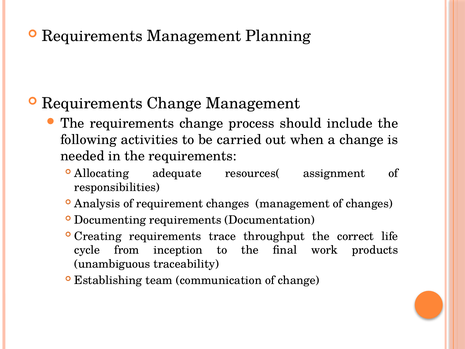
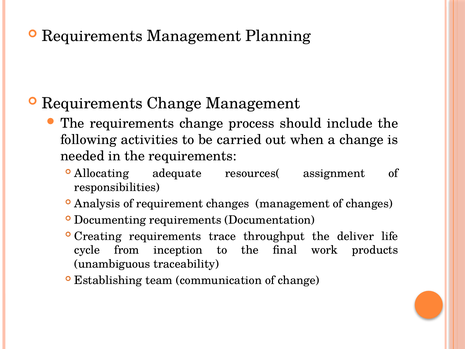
correct: correct -> deliver
